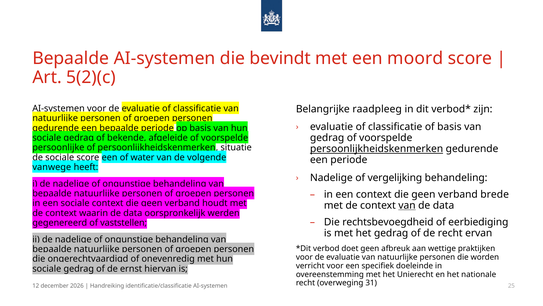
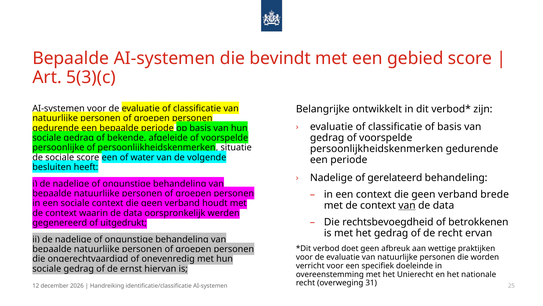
moord: moord -> gebied
5(2)(c: 5(2)(c -> 5(3)(c
raadpleeg: raadpleeg -> ontwikkelt
persoonlijkheidskenmerken at (377, 149) underline: present -> none
vanwege: vanwege -> besluiten
vergelijking: vergelijking -> gerelateerd
eerbiediging: eerbiediging -> betrokkenen
vaststellen: vaststellen -> uitgedrukt
